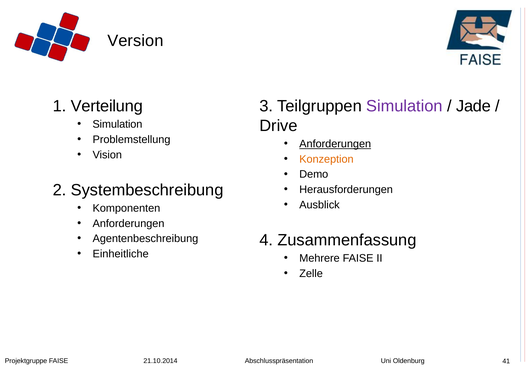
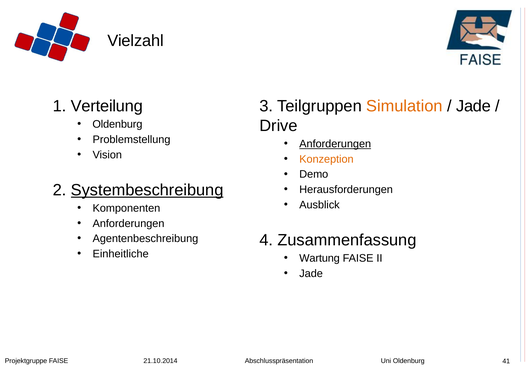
Version: Version -> Vielzahl
Simulation at (404, 106) colour: purple -> orange
Simulation at (117, 124): Simulation -> Oldenburg
Systembeschreibung underline: none -> present
Mehrere: Mehrere -> Wartung
Zelle at (311, 273): Zelle -> Jade
